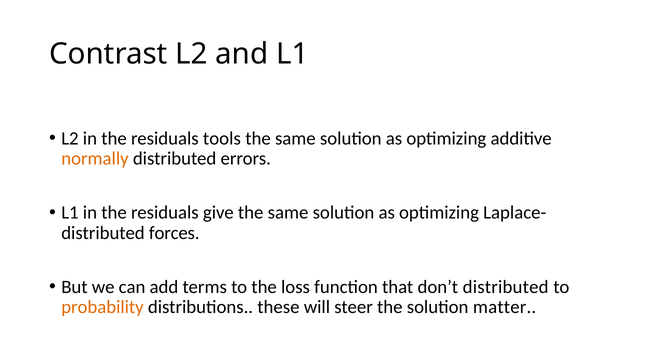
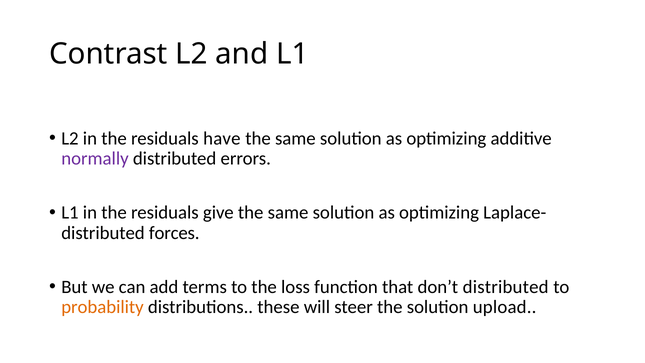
tools: tools -> have
normally colour: orange -> purple
matter: matter -> upload
